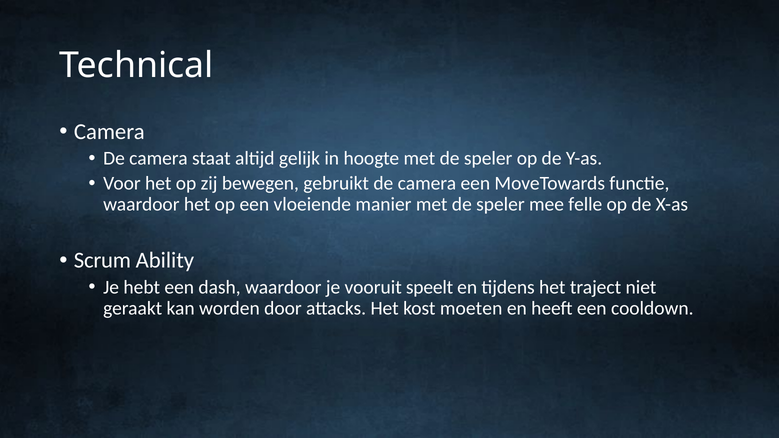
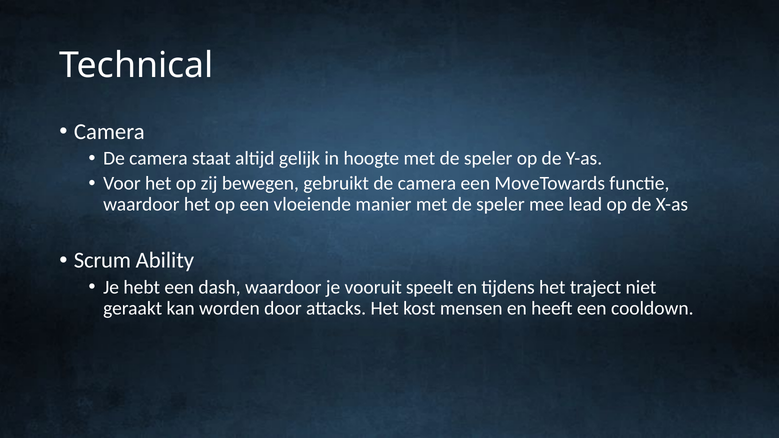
felle: felle -> lead
moeten: moeten -> mensen
